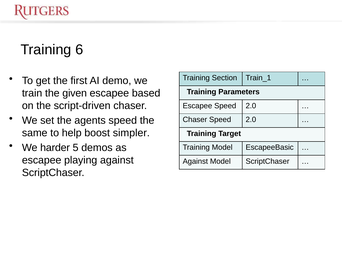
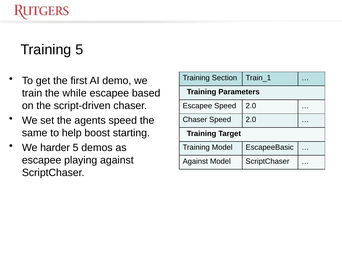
Training 6: 6 -> 5
given: given -> while
simpler: simpler -> starting
